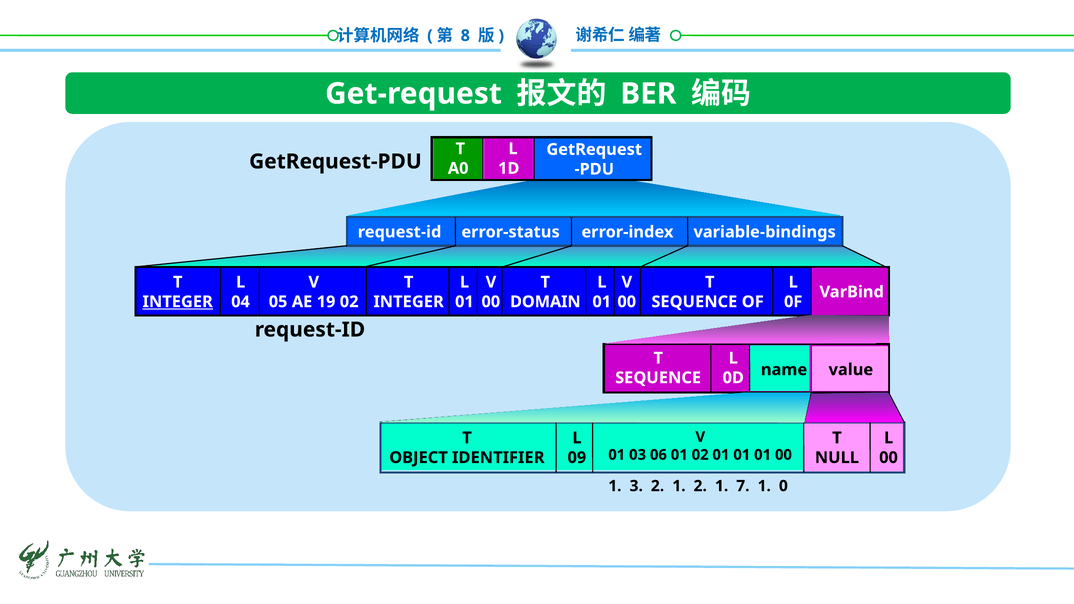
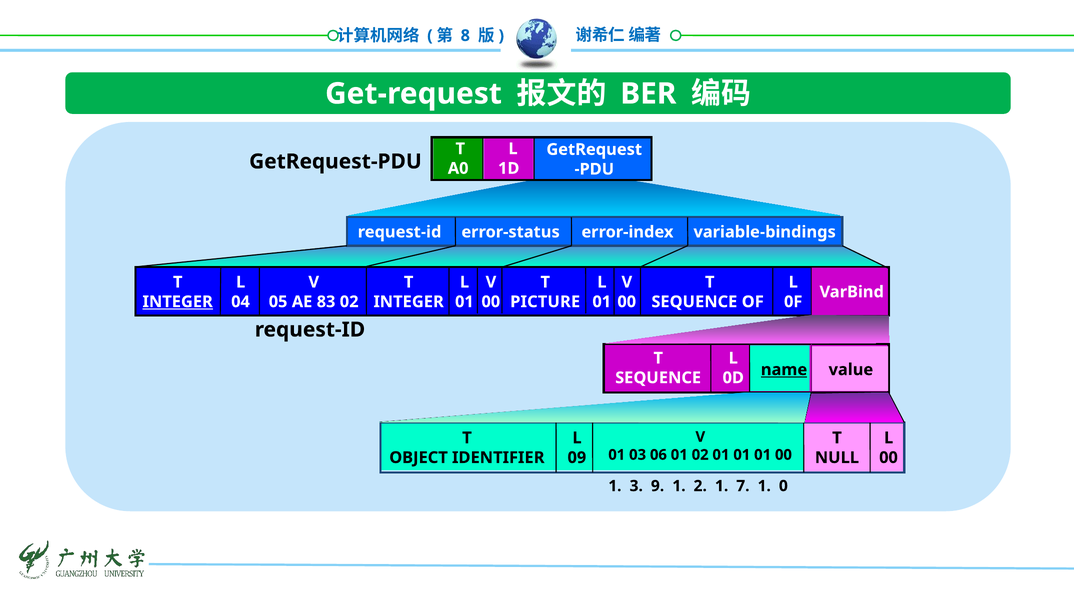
19: 19 -> 83
DOMAIN: DOMAIN -> PICTURE
name underline: none -> present
3 2: 2 -> 9
